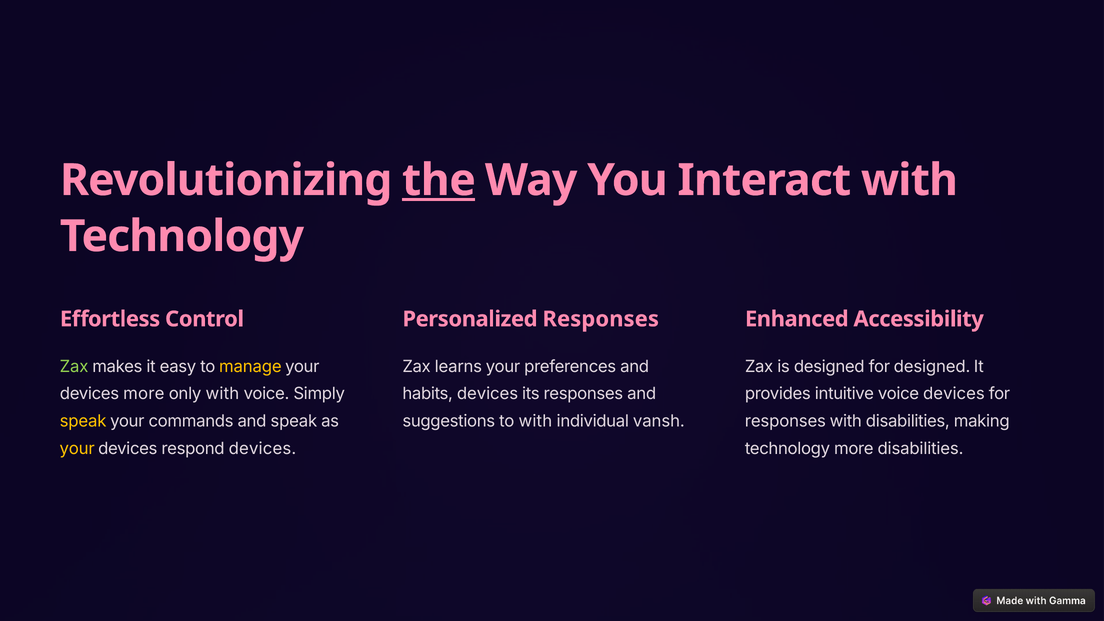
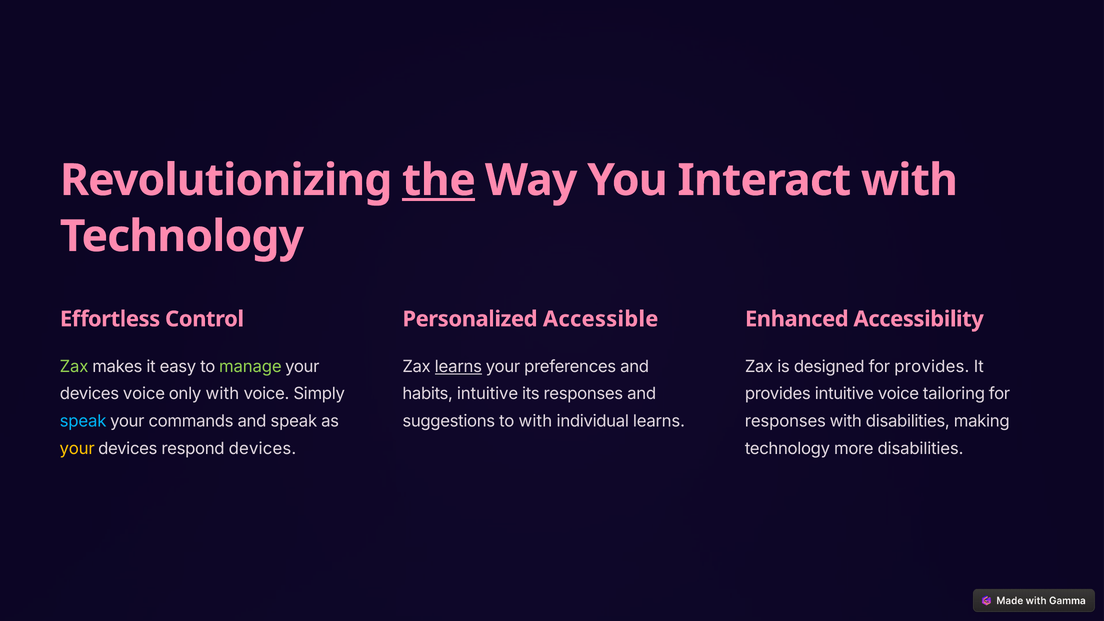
Personalized Responses: Responses -> Accessible
manage colour: yellow -> light green
learns at (458, 367) underline: none -> present
for designed: designed -> provides
devices more: more -> voice
habits devices: devices -> intuitive
voice devices: devices -> tailoring
speak at (83, 421) colour: yellow -> light blue
individual vansh: vansh -> learns
